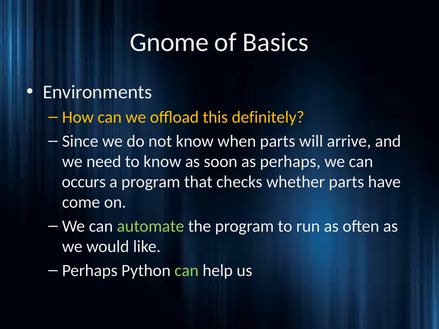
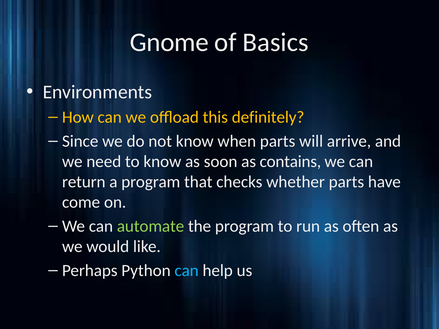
as perhaps: perhaps -> contains
occurs: occurs -> return
can at (187, 271) colour: light green -> light blue
